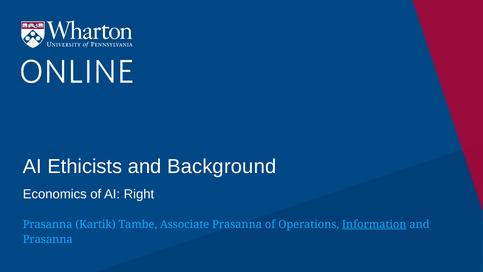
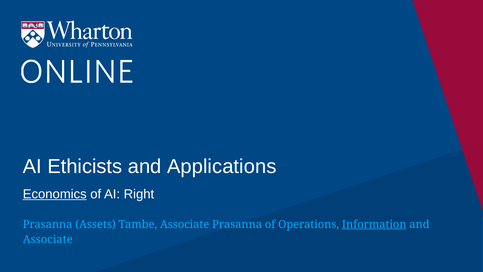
Background: Background -> Applications
Economics underline: none -> present
Kartik: Kartik -> Assets
Prasanna at (48, 239): Prasanna -> Associate
